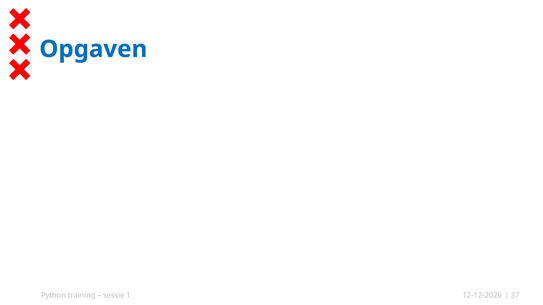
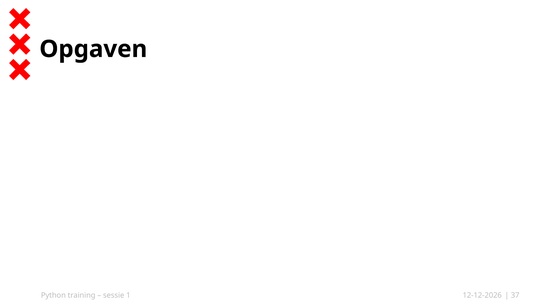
Opgaven colour: blue -> black
